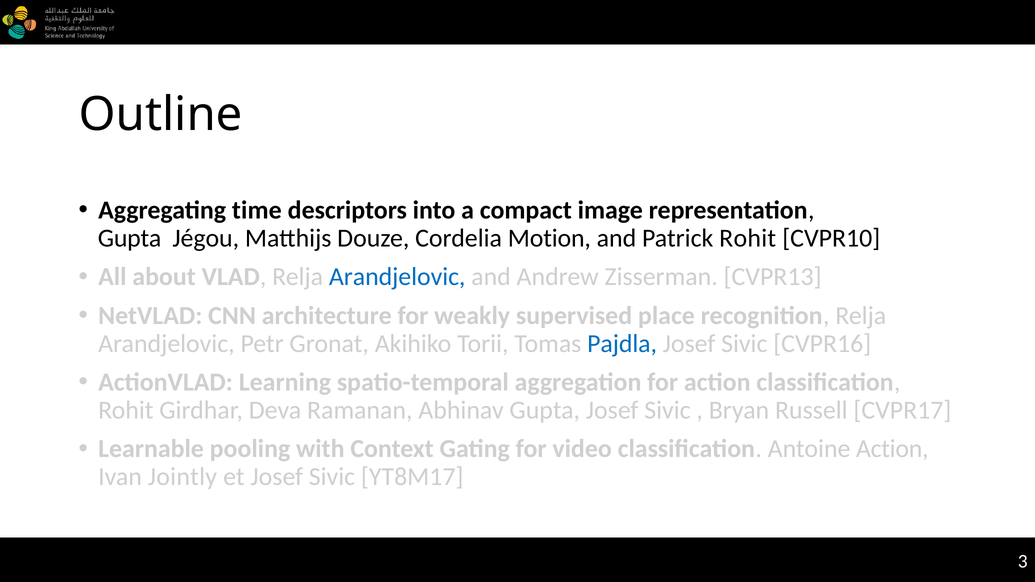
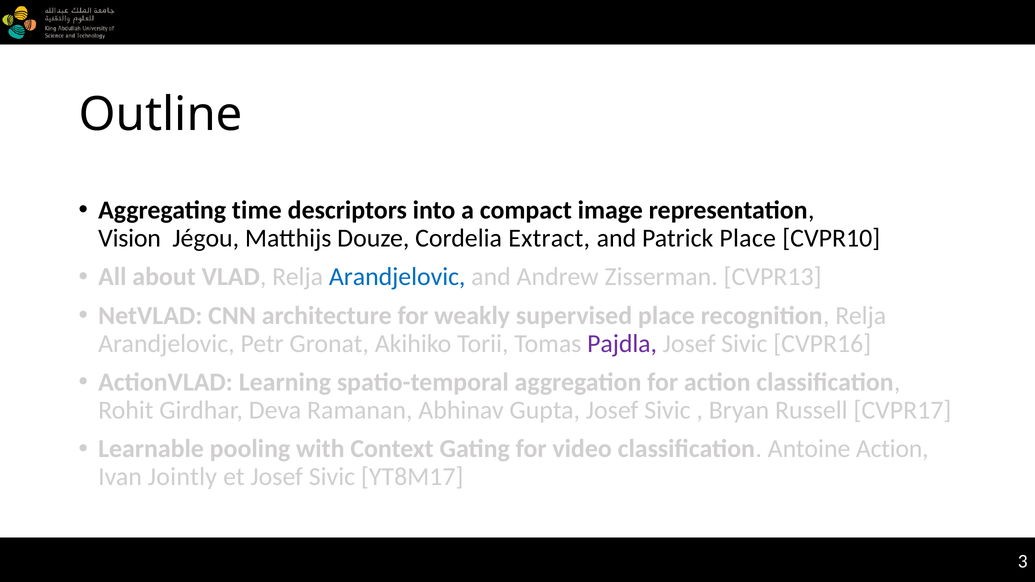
Gupta at (130, 238): Gupta -> Vision
Motion: Motion -> Extract
Patrick Rohit: Rohit -> Place
Pajdla colour: blue -> purple
